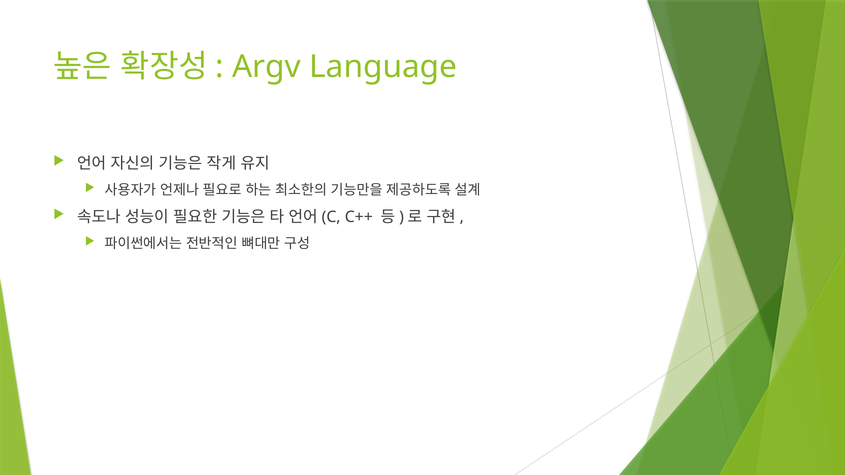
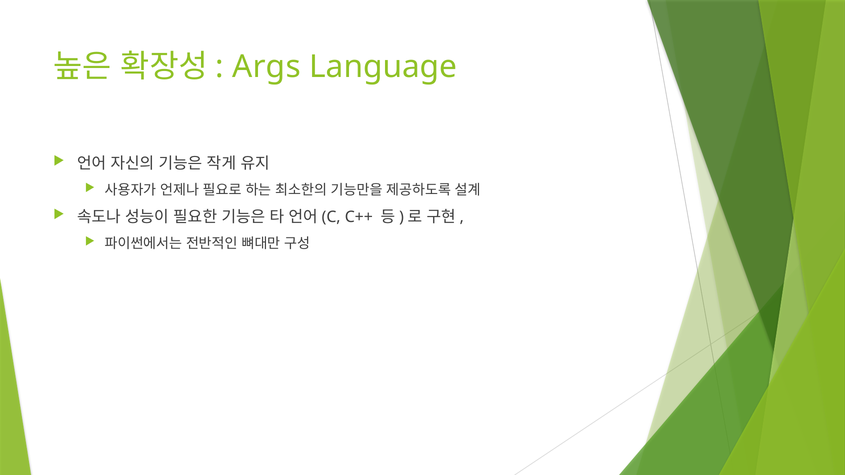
Argv: Argv -> Args
